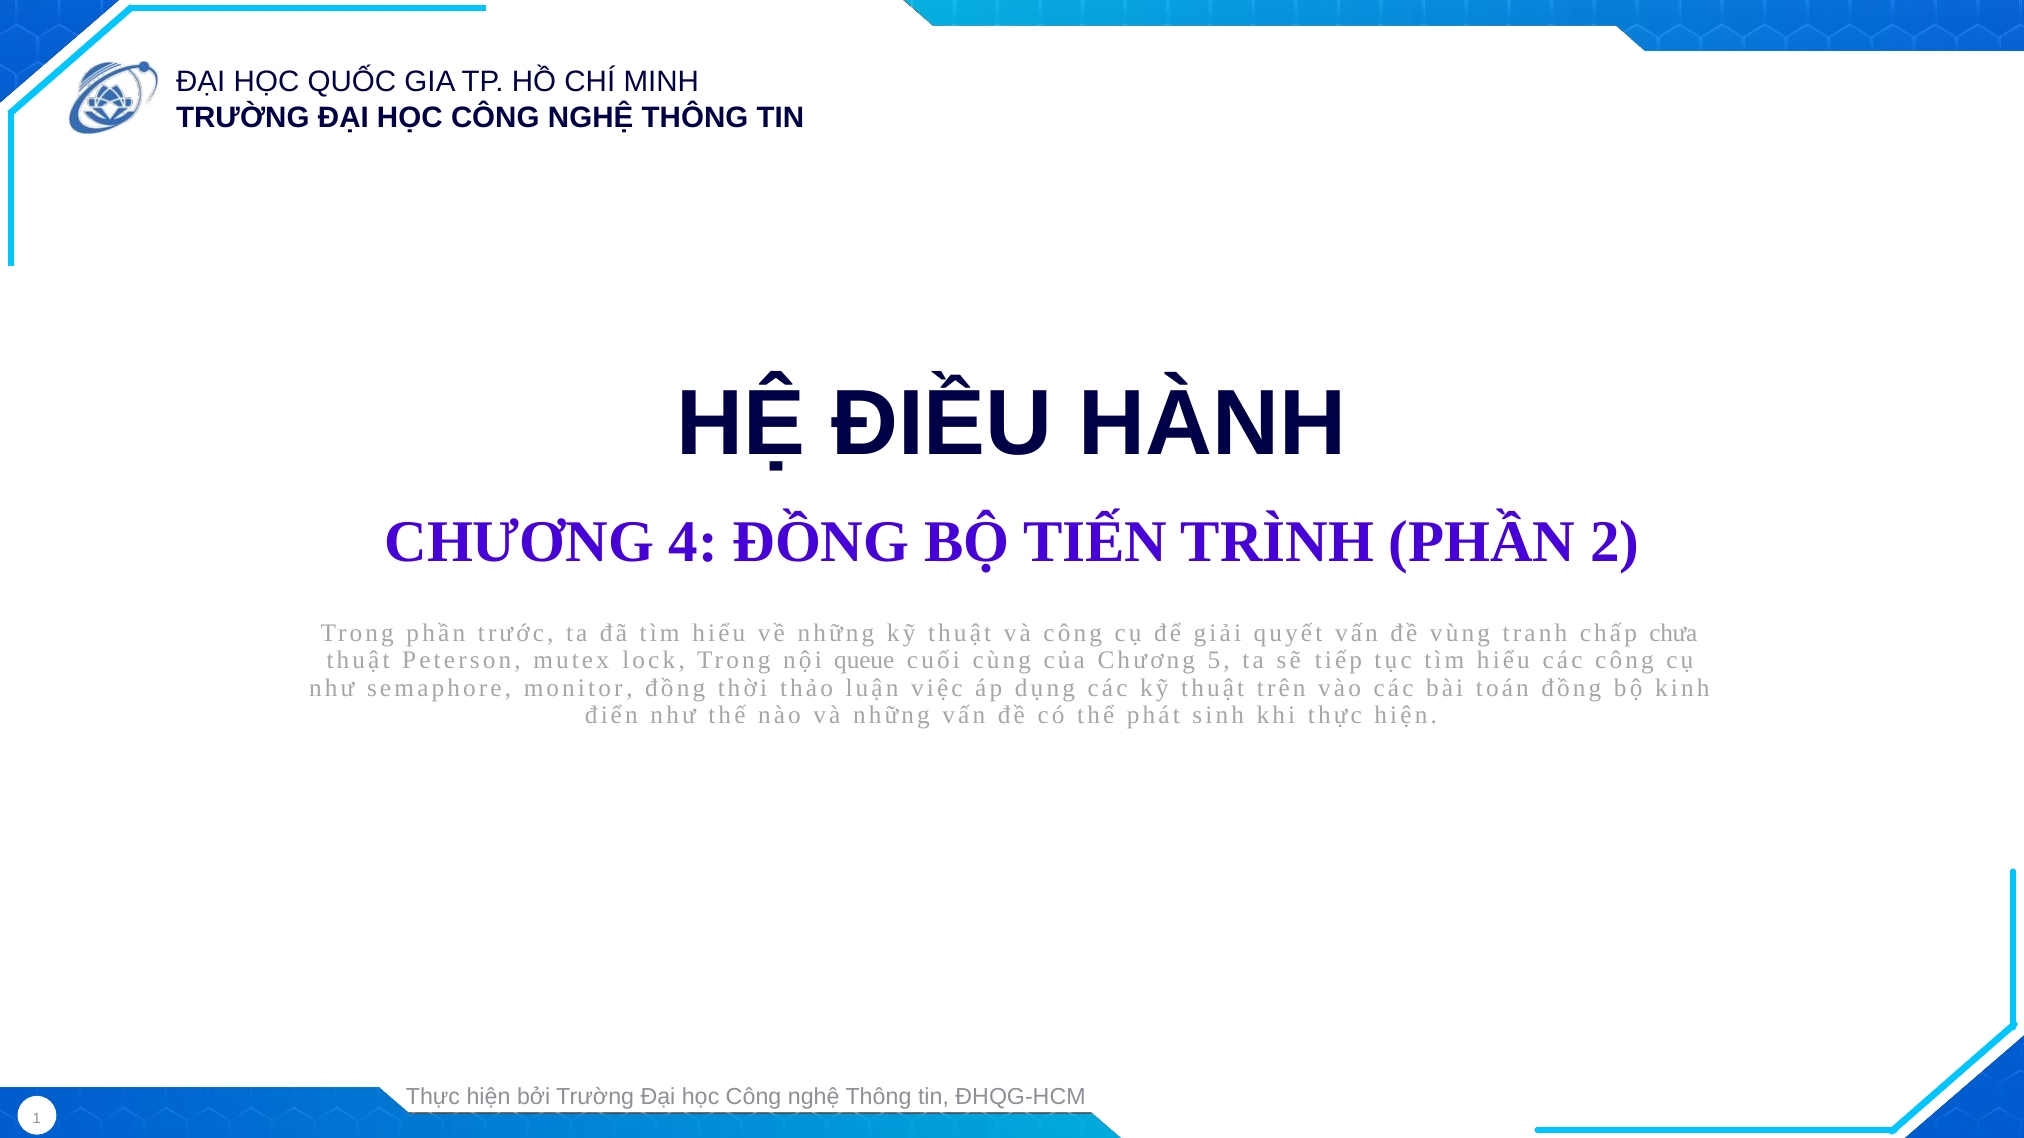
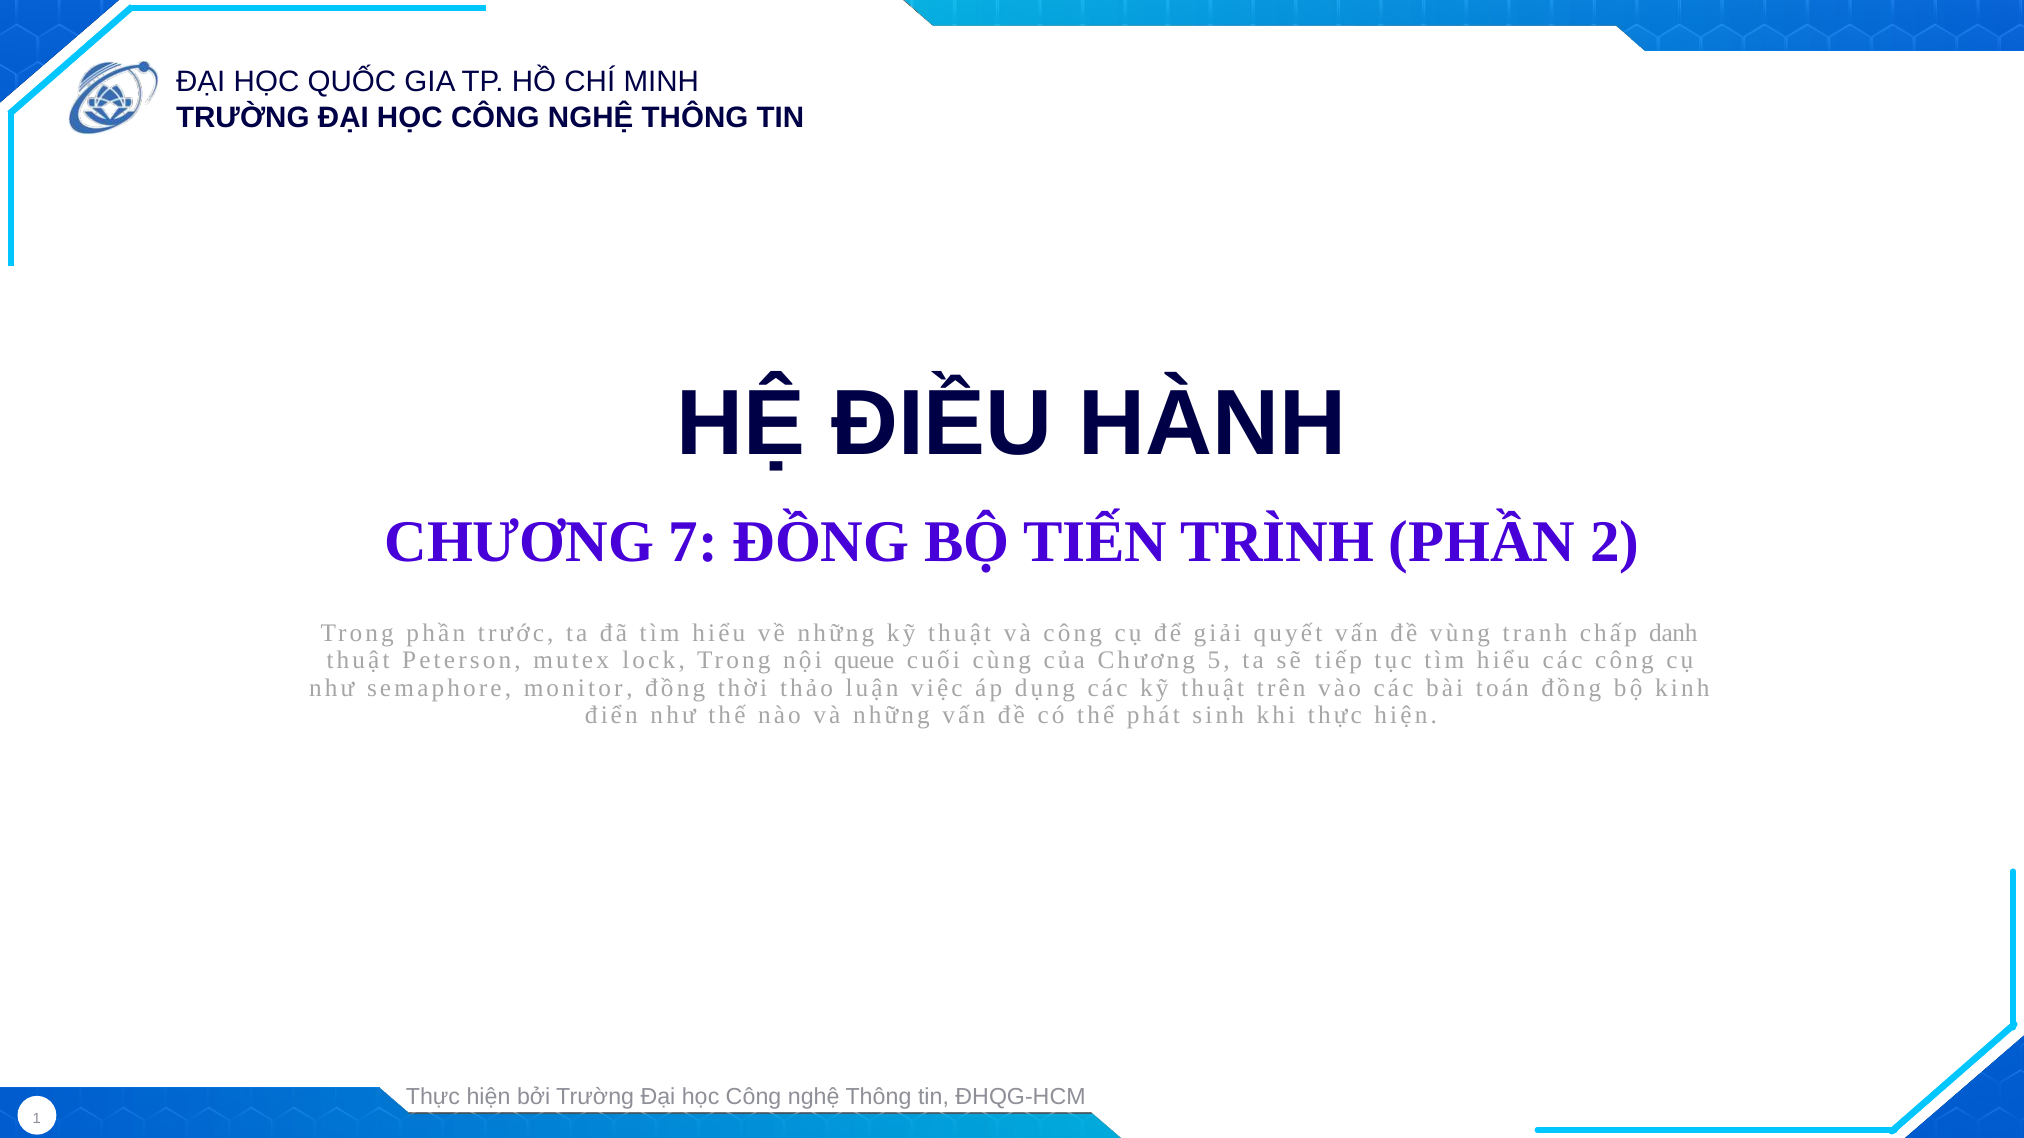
4: 4 -> 7
chưa: chưa -> danh
